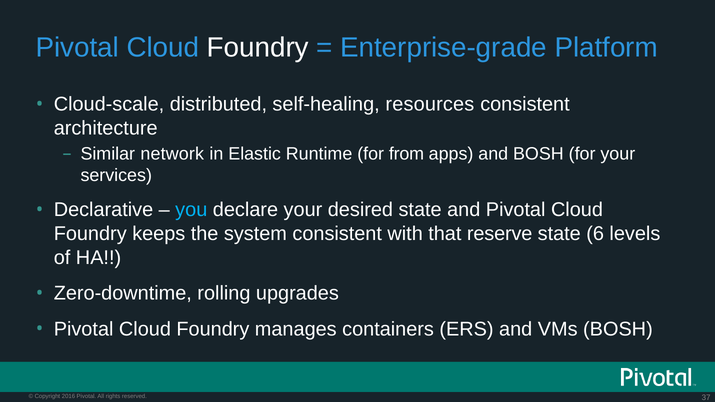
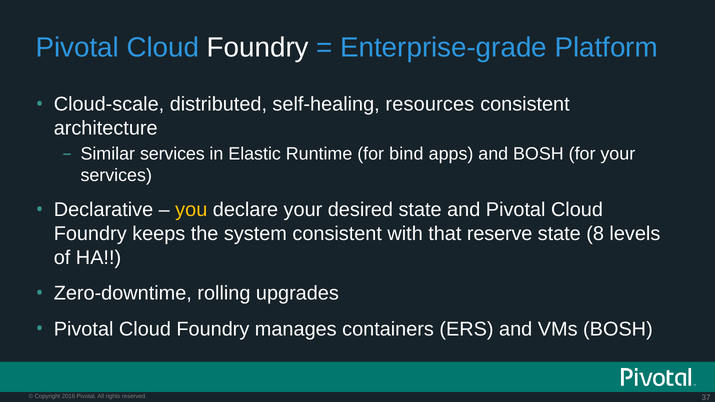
Similar network: network -> services
from: from -> bind
you colour: light blue -> yellow
6: 6 -> 8
